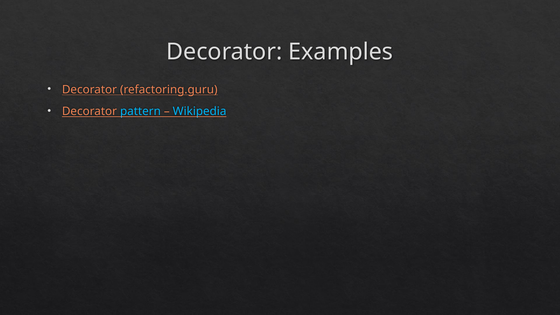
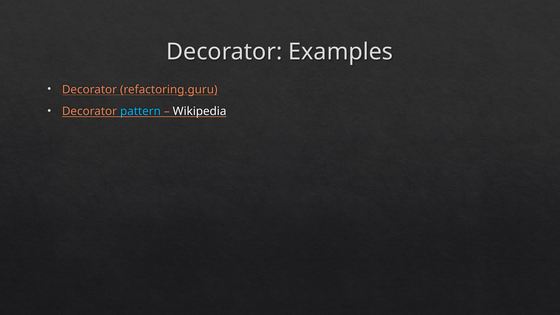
Wikipedia colour: light blue -> white
